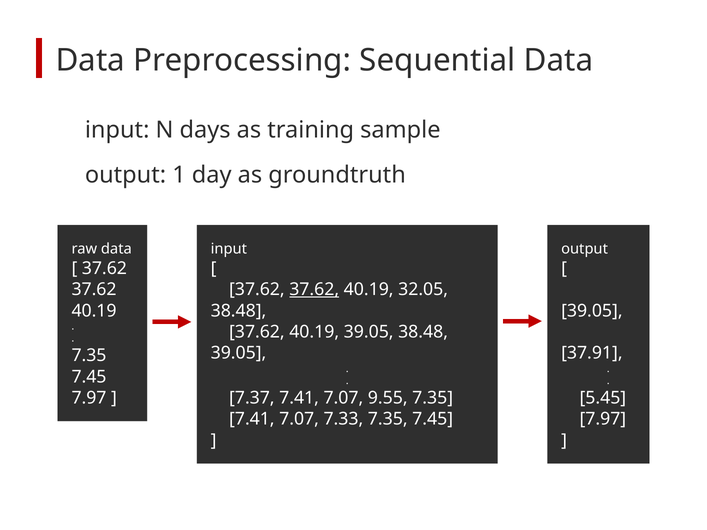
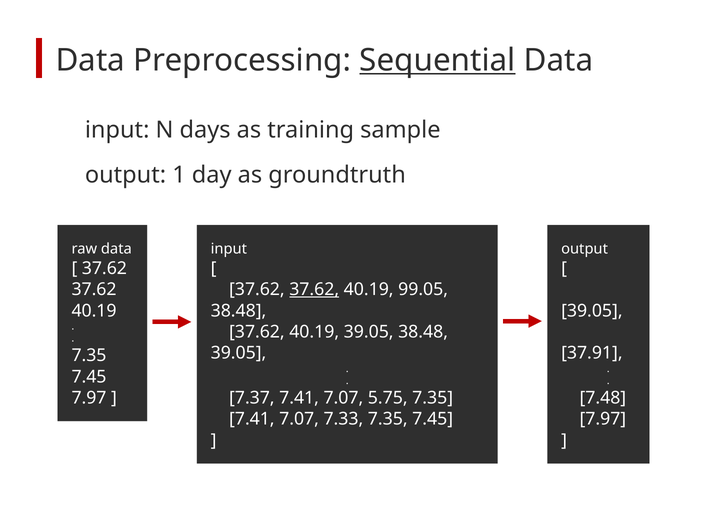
Sequential underline: none -> present
32.05: 32.05 -> 99.05
9.55: 9.55 -> 5.75
5.45: 5.45 -> 7.48
